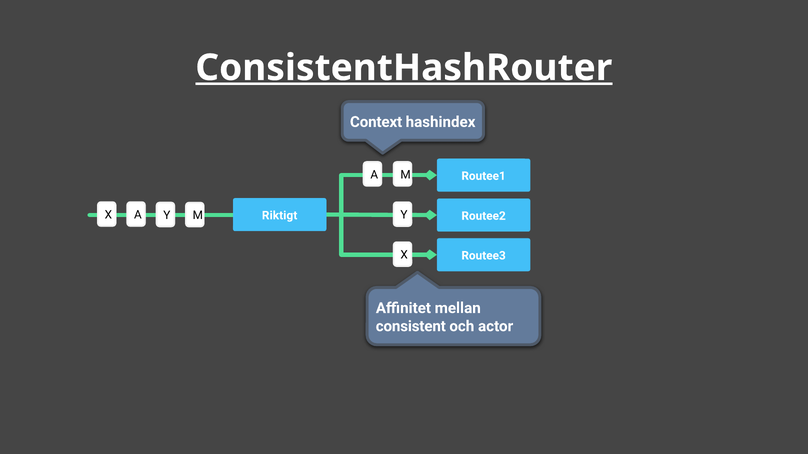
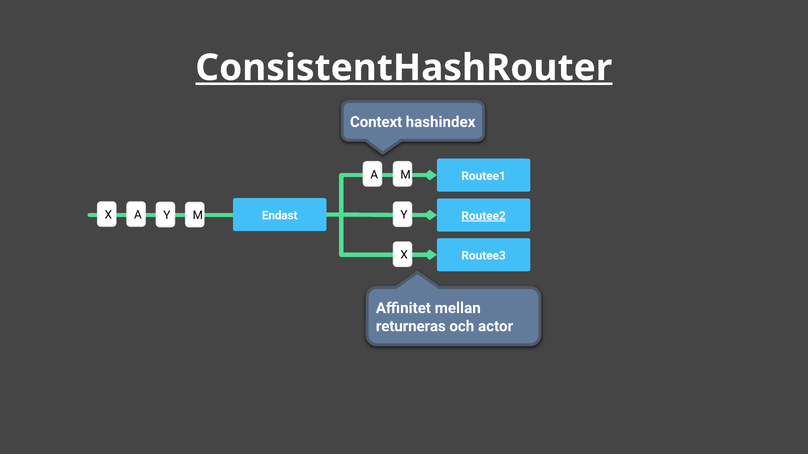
Riktigt: Riktigt -> Endast
Routee2 underline: none -> present
consistent: consistent -> returneras
